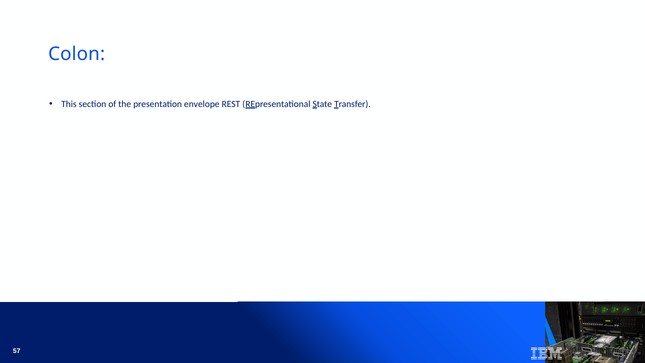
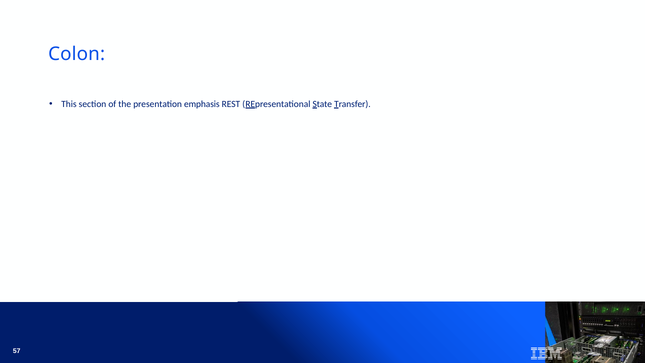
envelope: envelope -> emphasis
